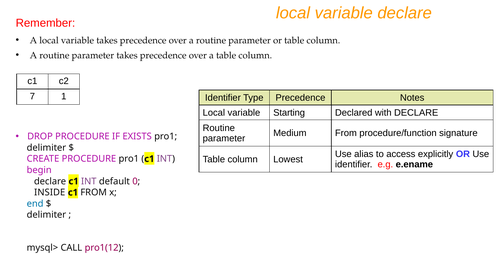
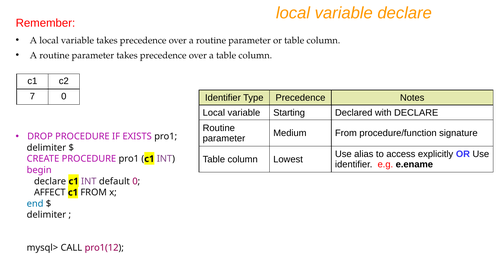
7 1: 1 -> 0
INSIDE: INSIDE -> AFFECT
